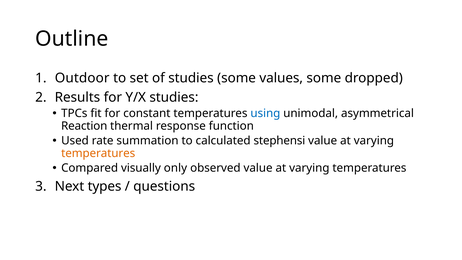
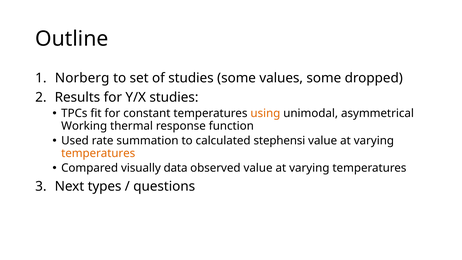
Outdoor: Outdoor -> Norberg
using colour: blue -> orange
Reaction: Reaction -> Working
only: only -> data
